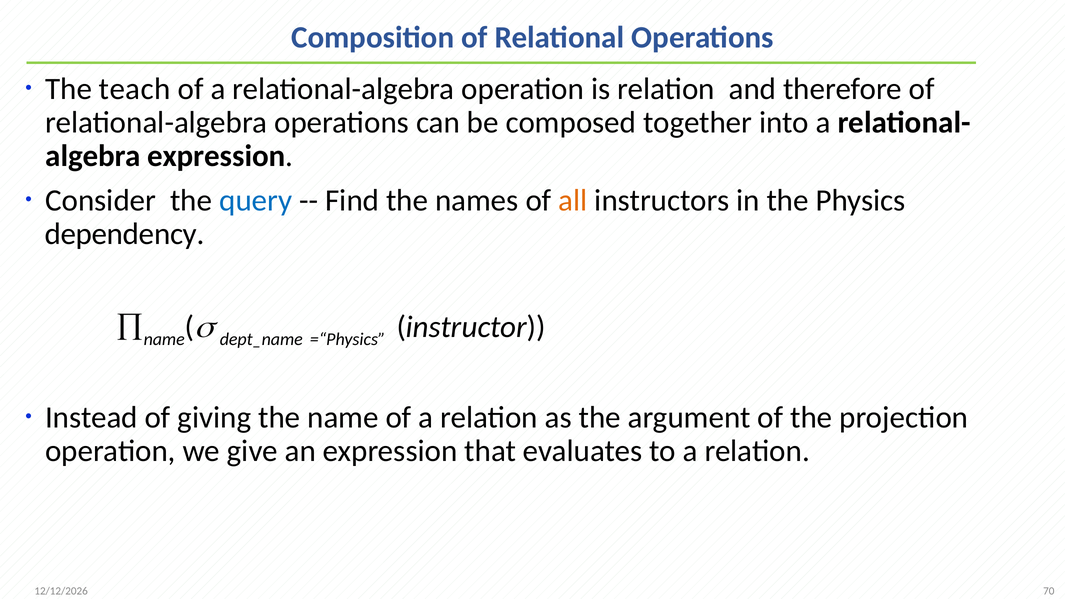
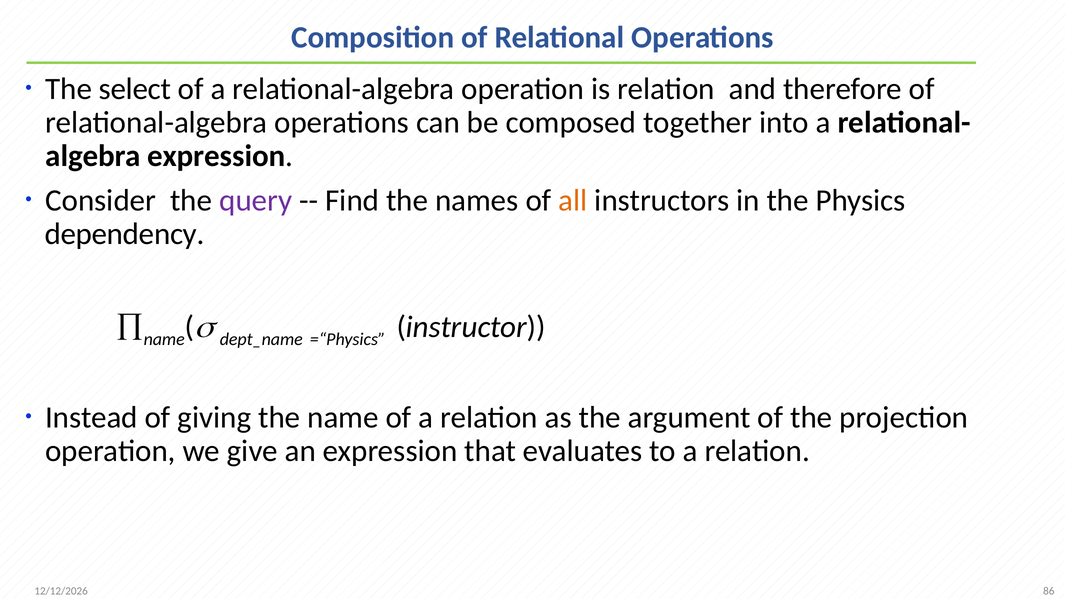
teach: teach -> select
query colour: blue -> purple
70: 70 -> 86
